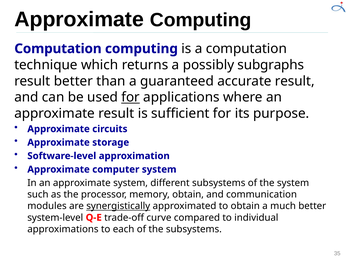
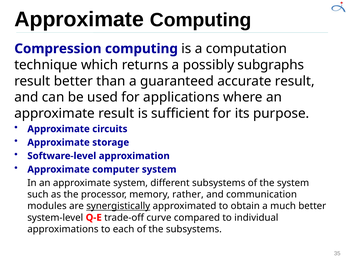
Computation at (58, 49): Computation -> Compression
for at (131, 97) underline: present -> none
memory obtain: obtain -> rather
